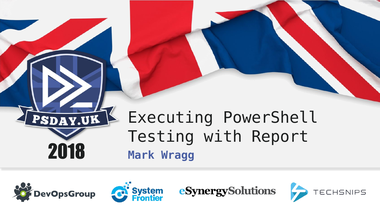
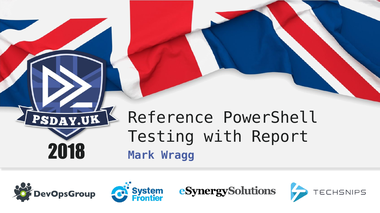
Executing: Executing -> Reference
